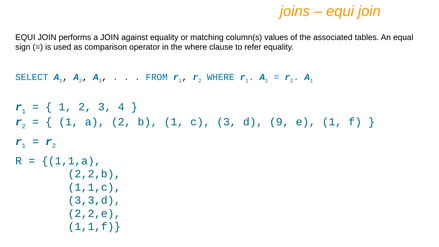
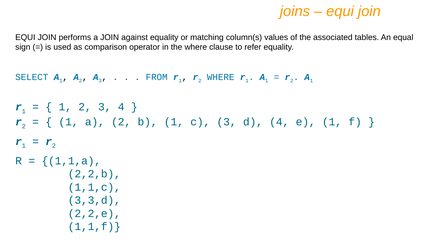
d 9: 9 -> 4
